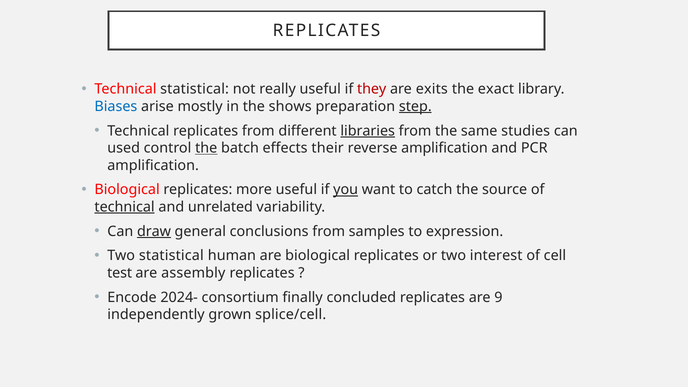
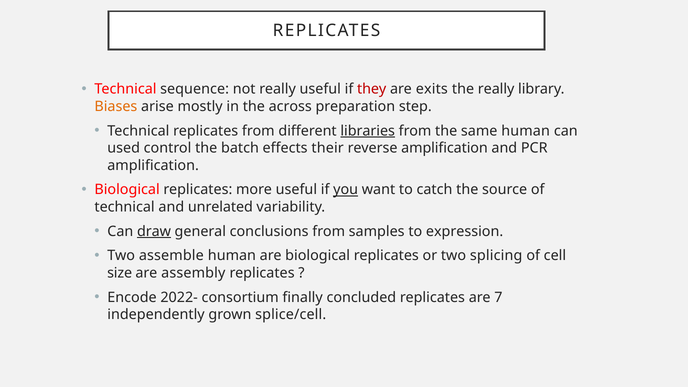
Technical statistical: statistical -> sequence
the exact: exact -> really
Biases colour: blue -> orange
shows: shows -> across
step underline: present -> none
same studies: studies -> human
the at (206, 148) underline: present -> none
technical at (125, 207) underline: present -> none
Two statistical: statistical -> assemble
interest: interest -> splicing
test: test -> size
2024-: 2024- -> 2022-
9: 9 -> 7
